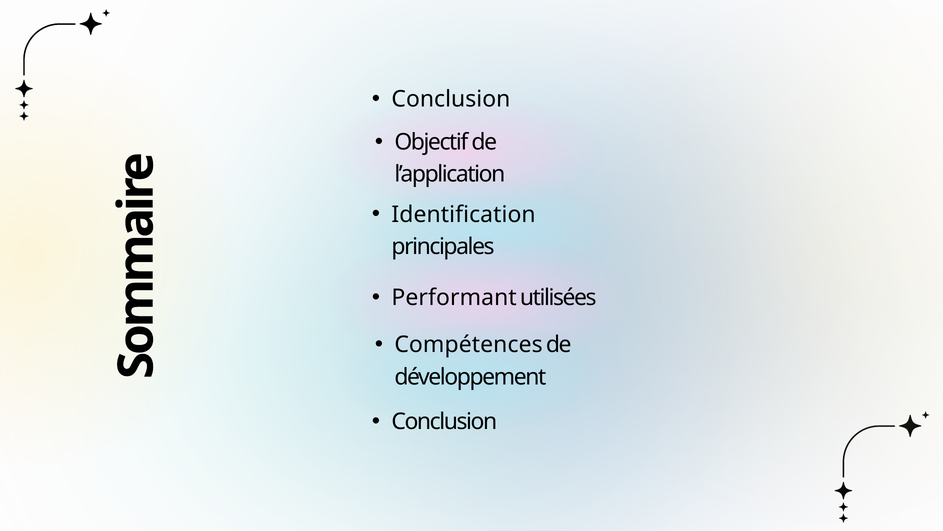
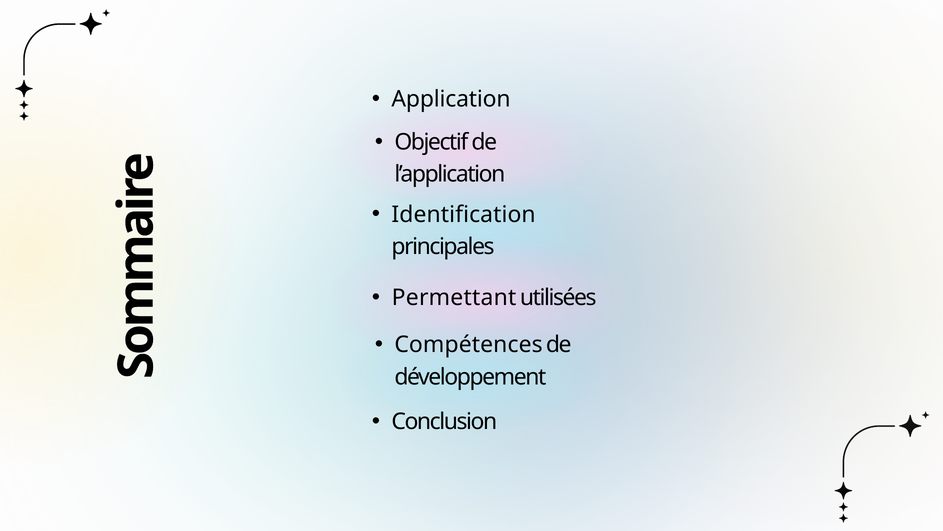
Conclusion at (451, 99): Conclusion -> Application
Performant: Performant -> Permettant
